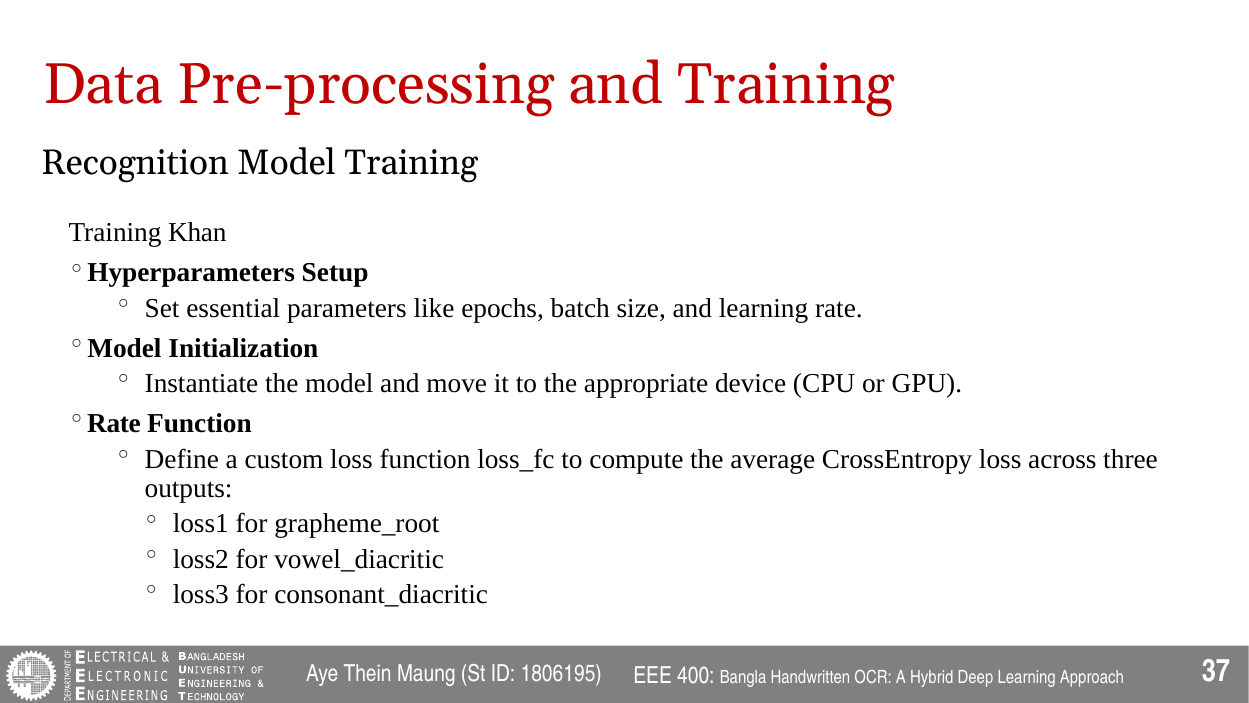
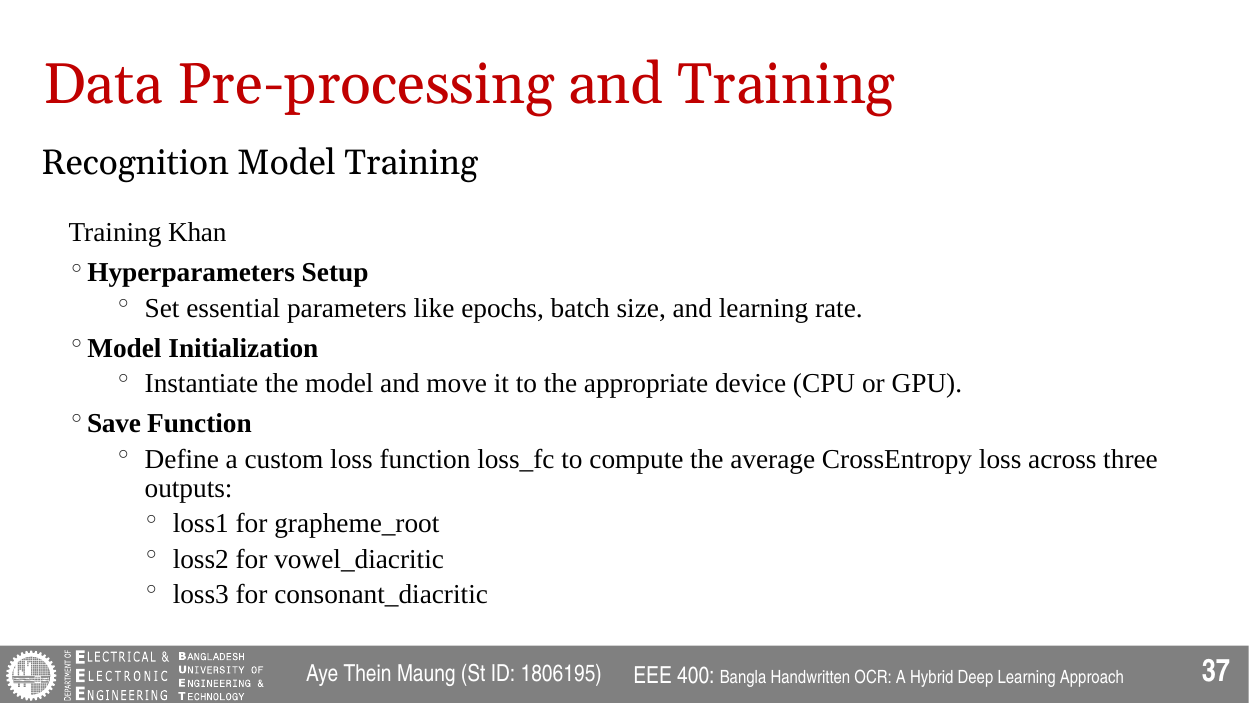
Rate at (114, 423): Rate -> Save
